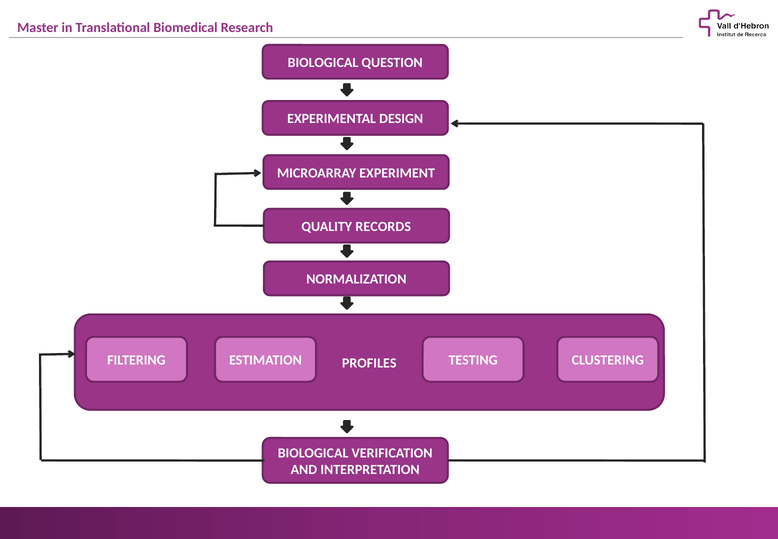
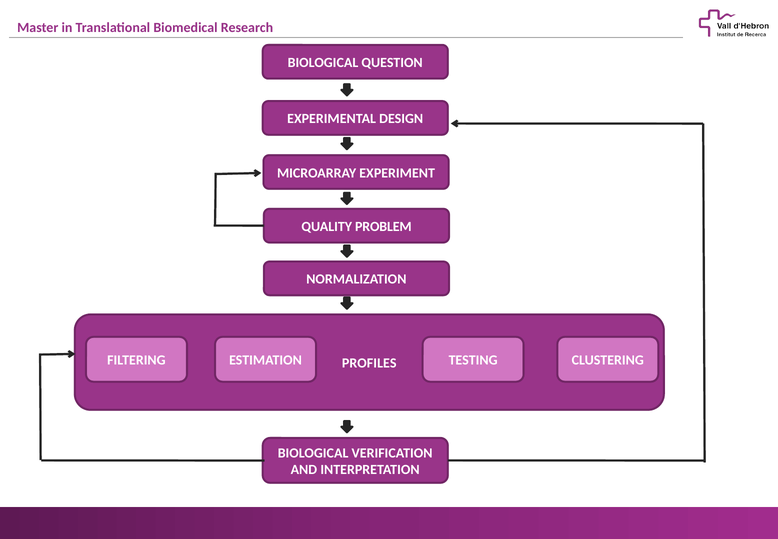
RECORDS: RECORDS -> PROBLEM
